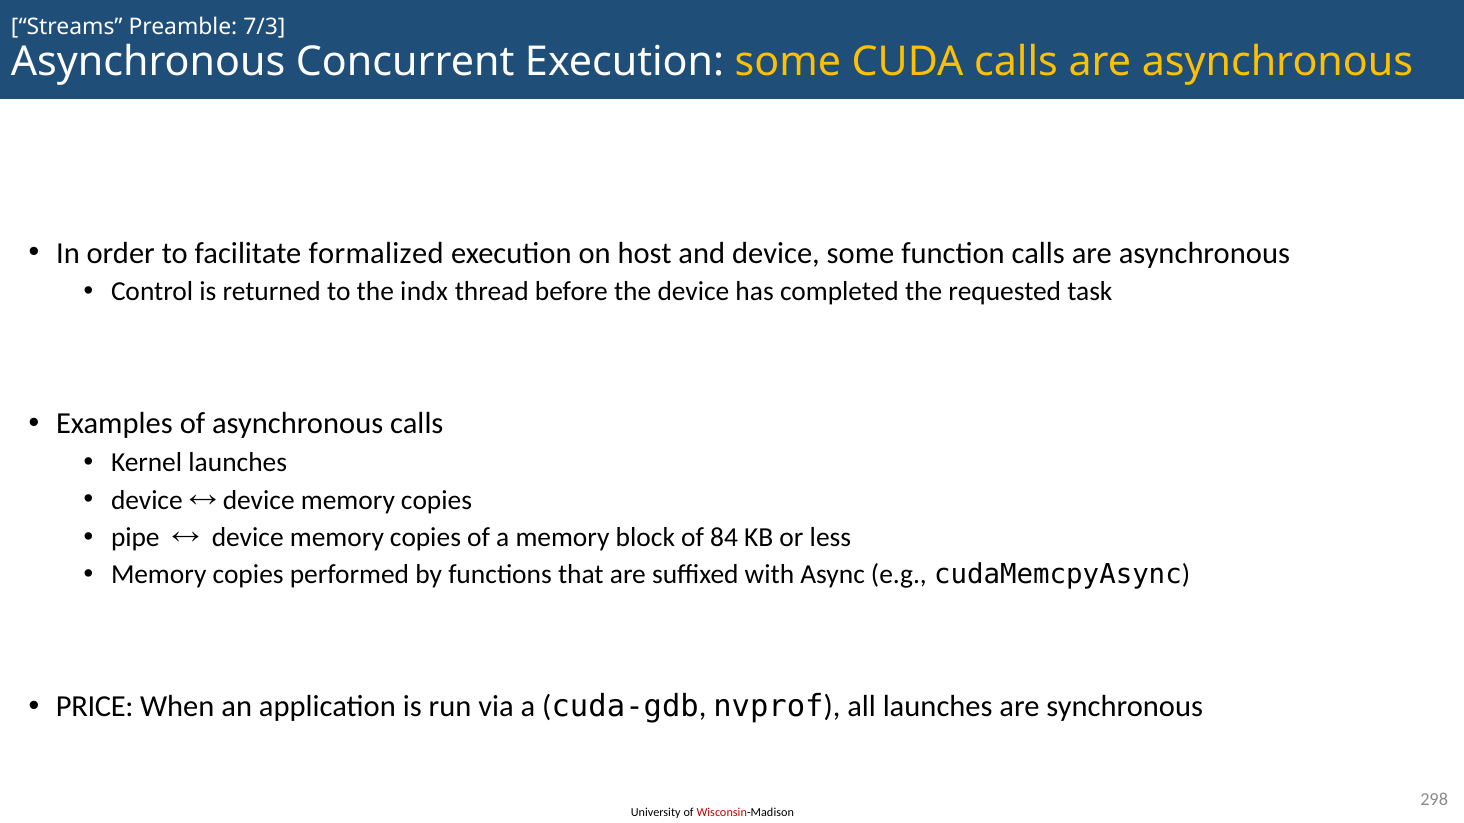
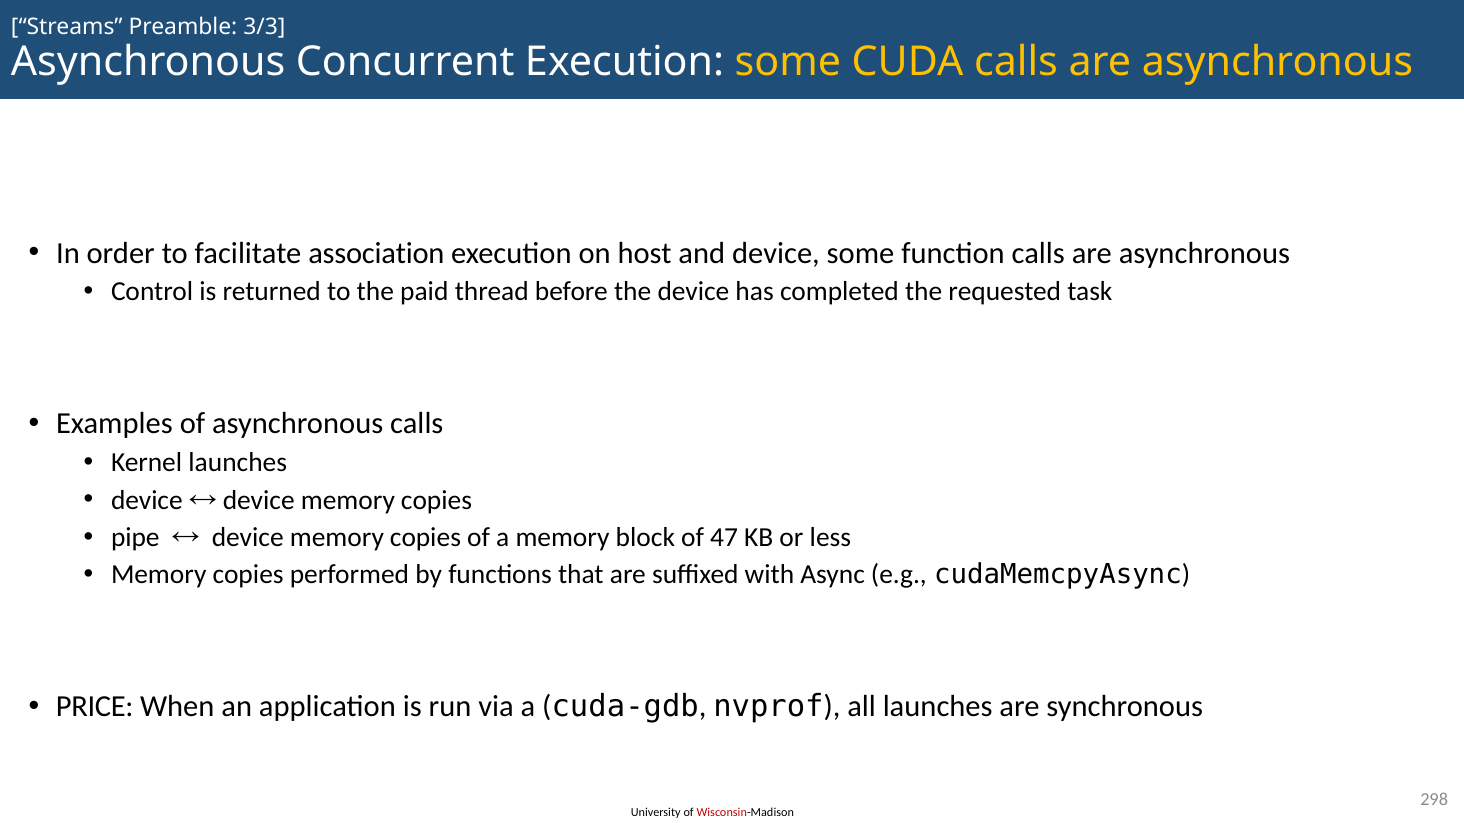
7/3: 7/3 -> 3/3
formalized: formalized -> association
indx: indx -> paid
84: 84 -> 47
